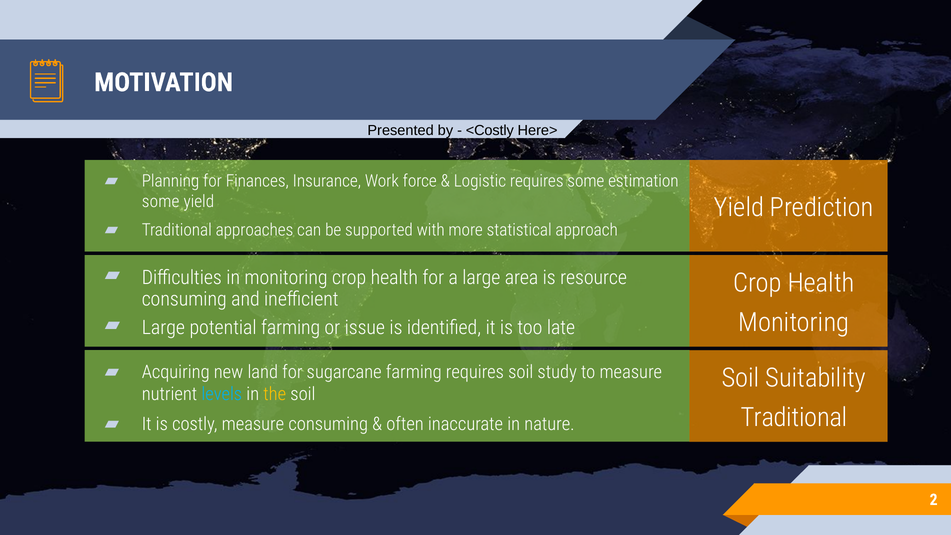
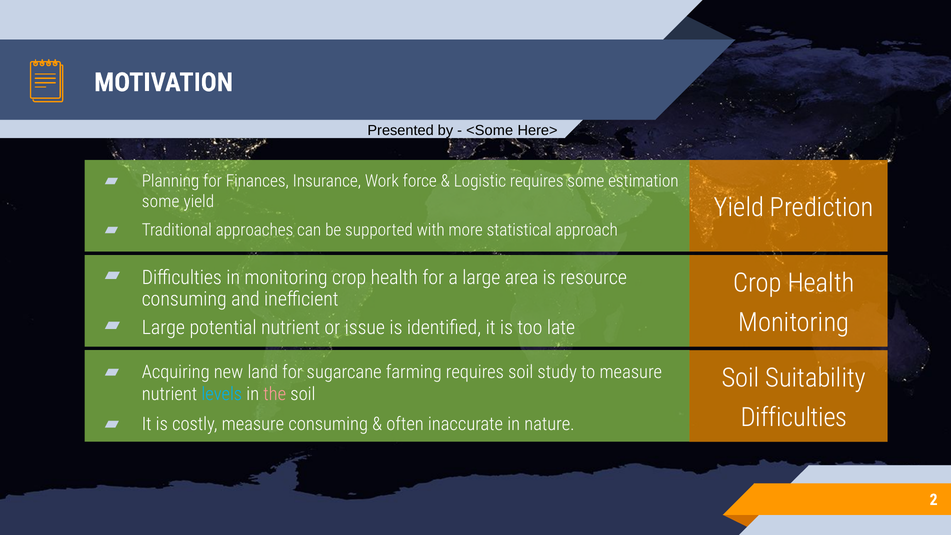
<Costly: <Costly -> <Some
potential farming: farming -> nutrient
the colour: yellow -> pink
Traditional at (794, 418): Traditional -> Difficulties
